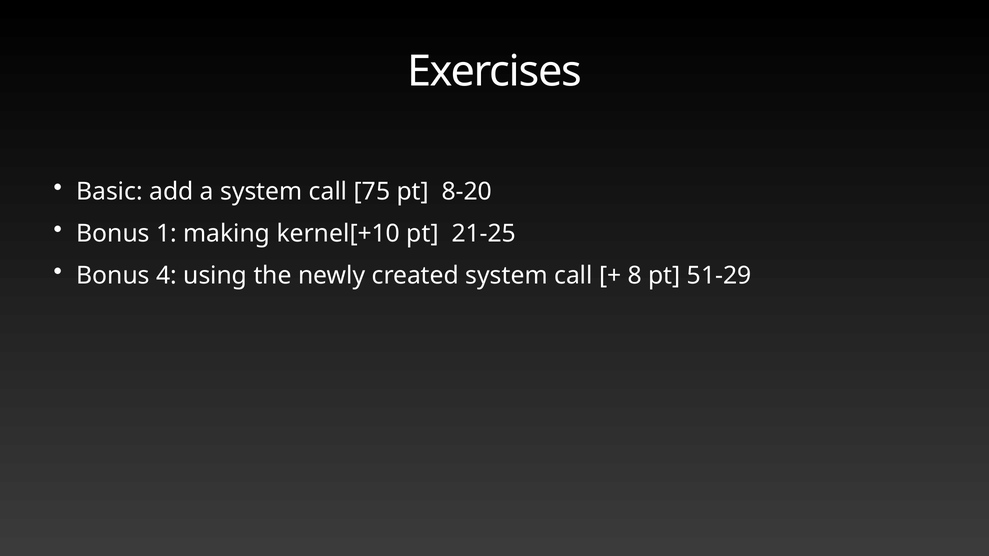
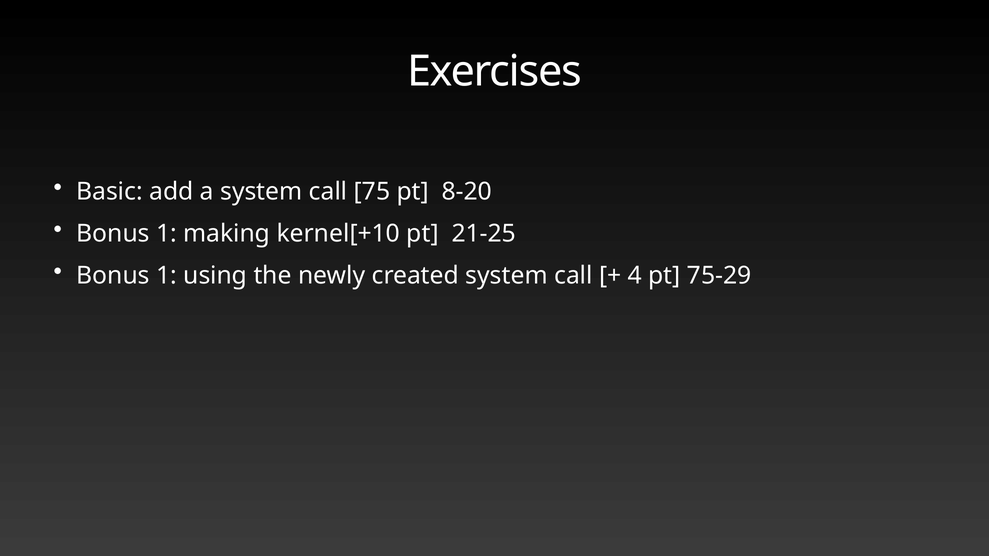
4 at (166, 276): 4 -> 1
8: 8 -> 4
51-29: 51-29 -> 75-29
